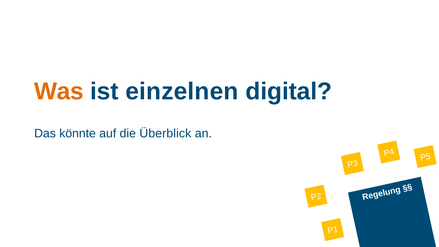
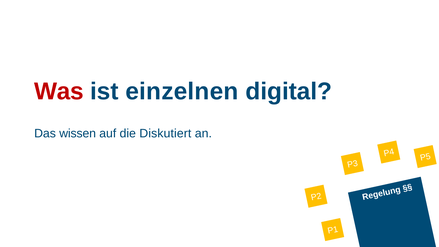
Was colour: orange -> red
könnte: könnte -> wissen
Überblick: Überblick -> Diskutiert
